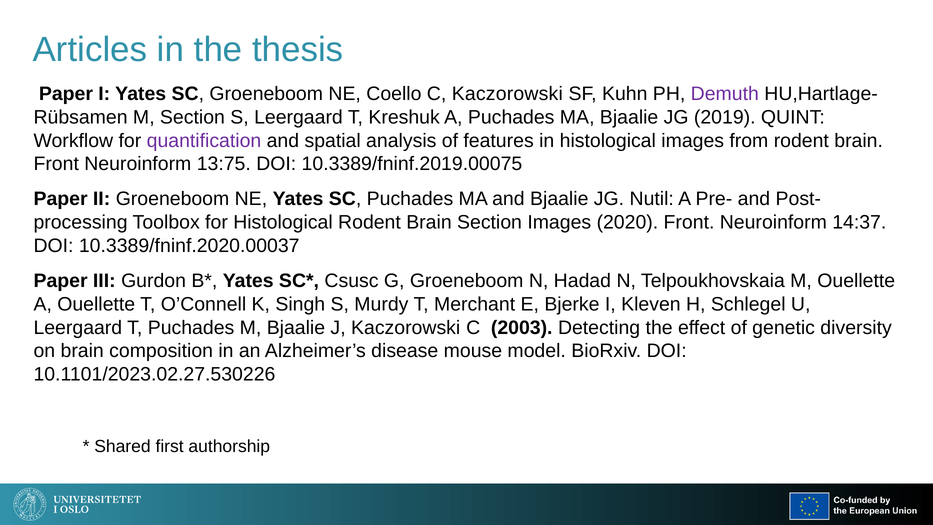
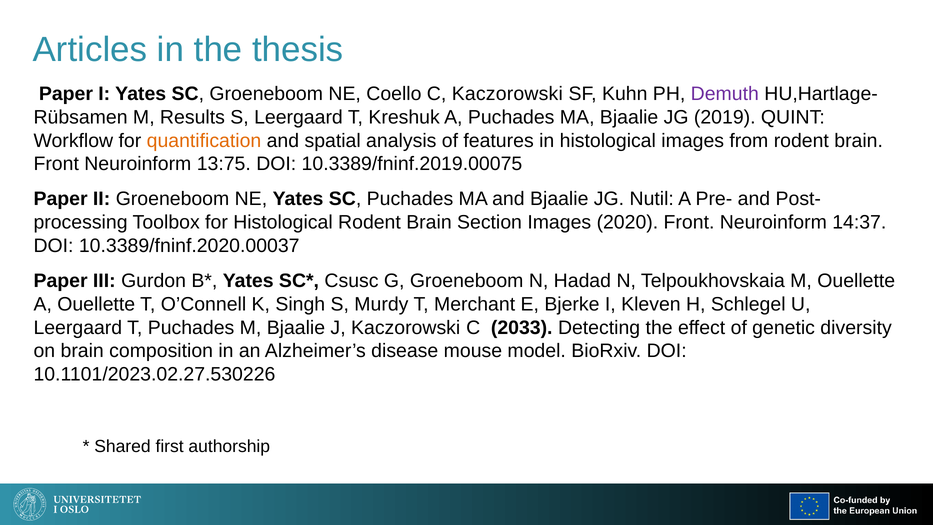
M Section: Section -> Results
quantification colour: purple -> orange
2003: 2003 -> 2033
